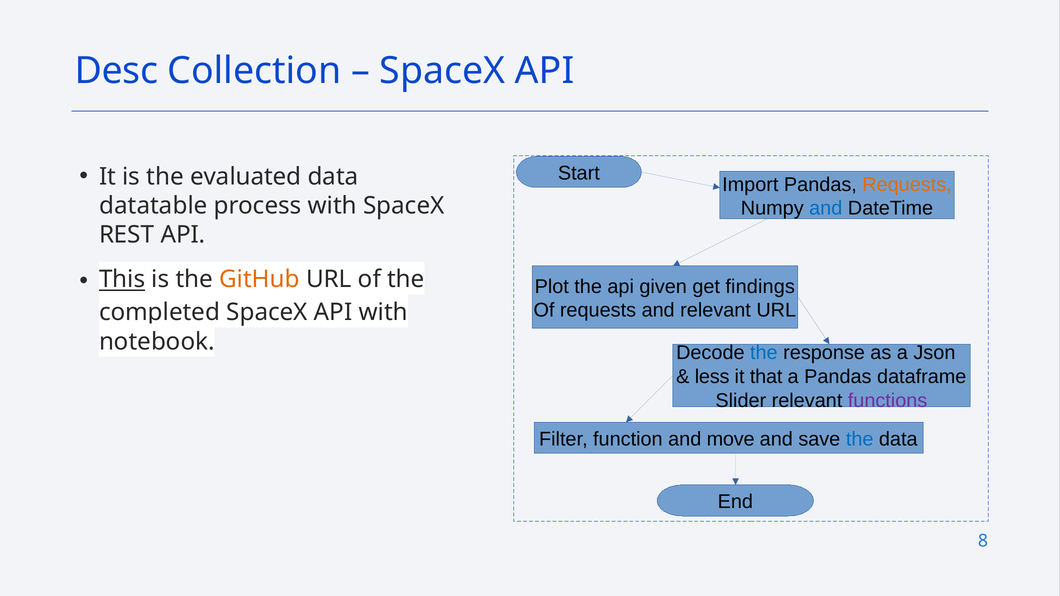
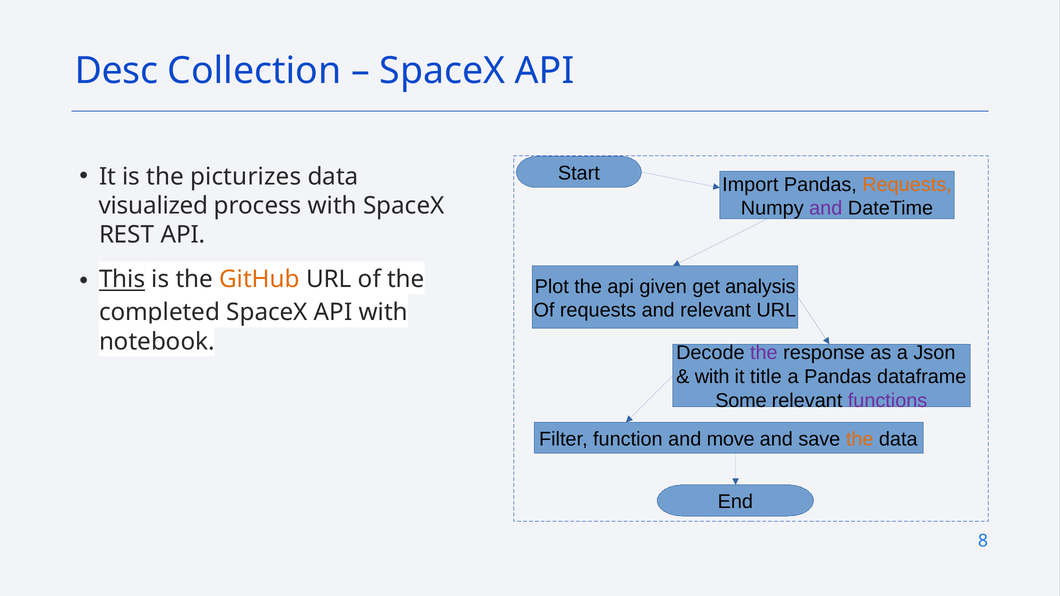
evaluated: evaluated -> picturizes
datatable: datatable -> visualized
and at (826, 208) colour: blue -> purple
findings: findings -> analysis
the at (764, 353) colour: blue -> purple
less at (712, 377): less -> with
that: that -> title
Slider: Slider -> Some
the at (860, 439) colour: blue -> orange
